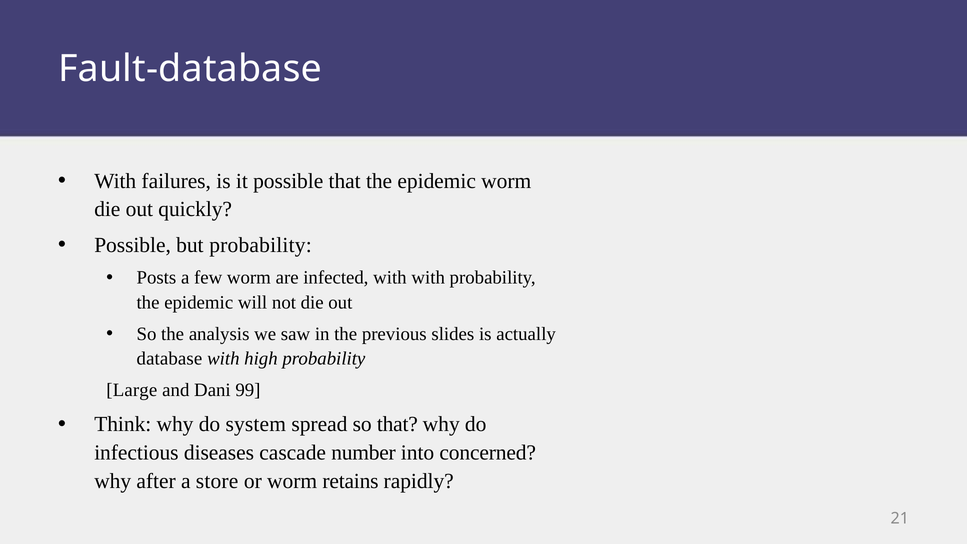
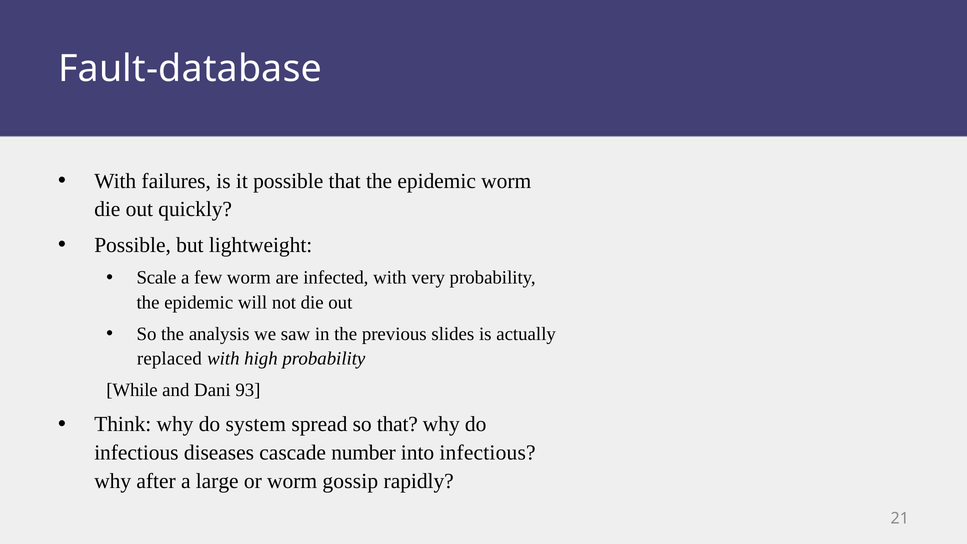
but probability: probability -> lightweight
Posts: Posts -> Scale
with with: with -> very
database: database -> replaced
Large: Large -> While
99: 99 -> 93
into concerned: concerned -> infectious
store: store -> large
retains: retains -> gossip
